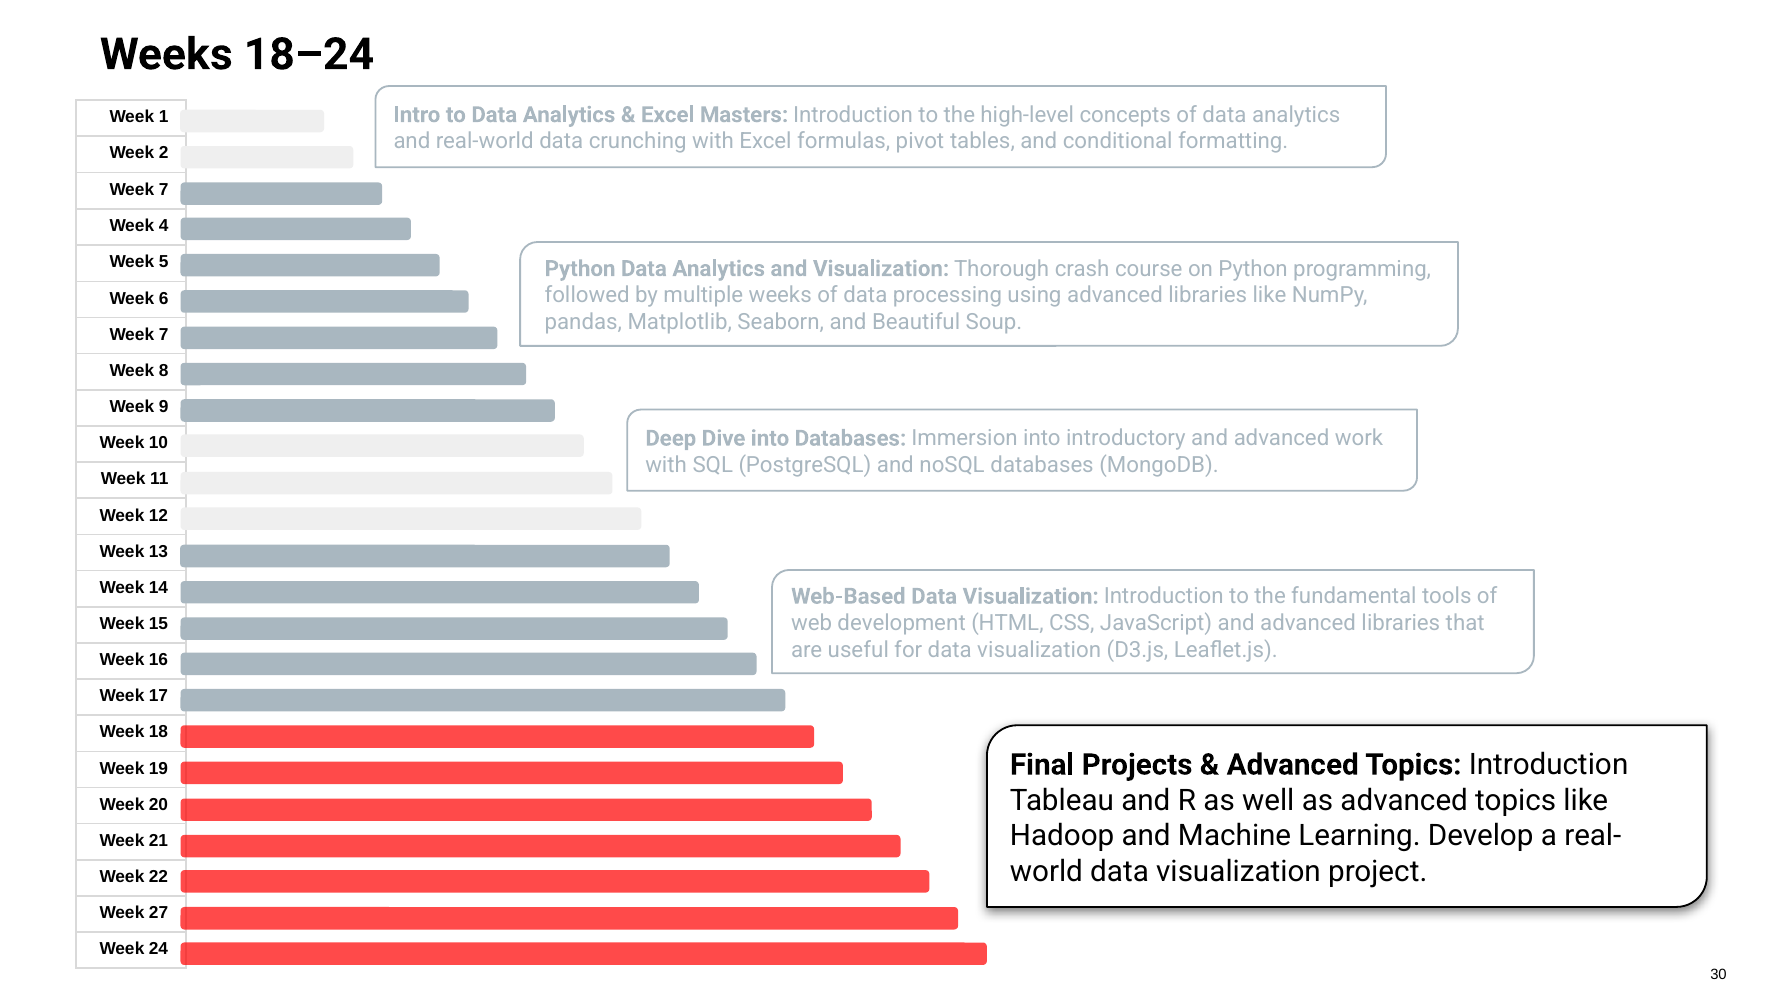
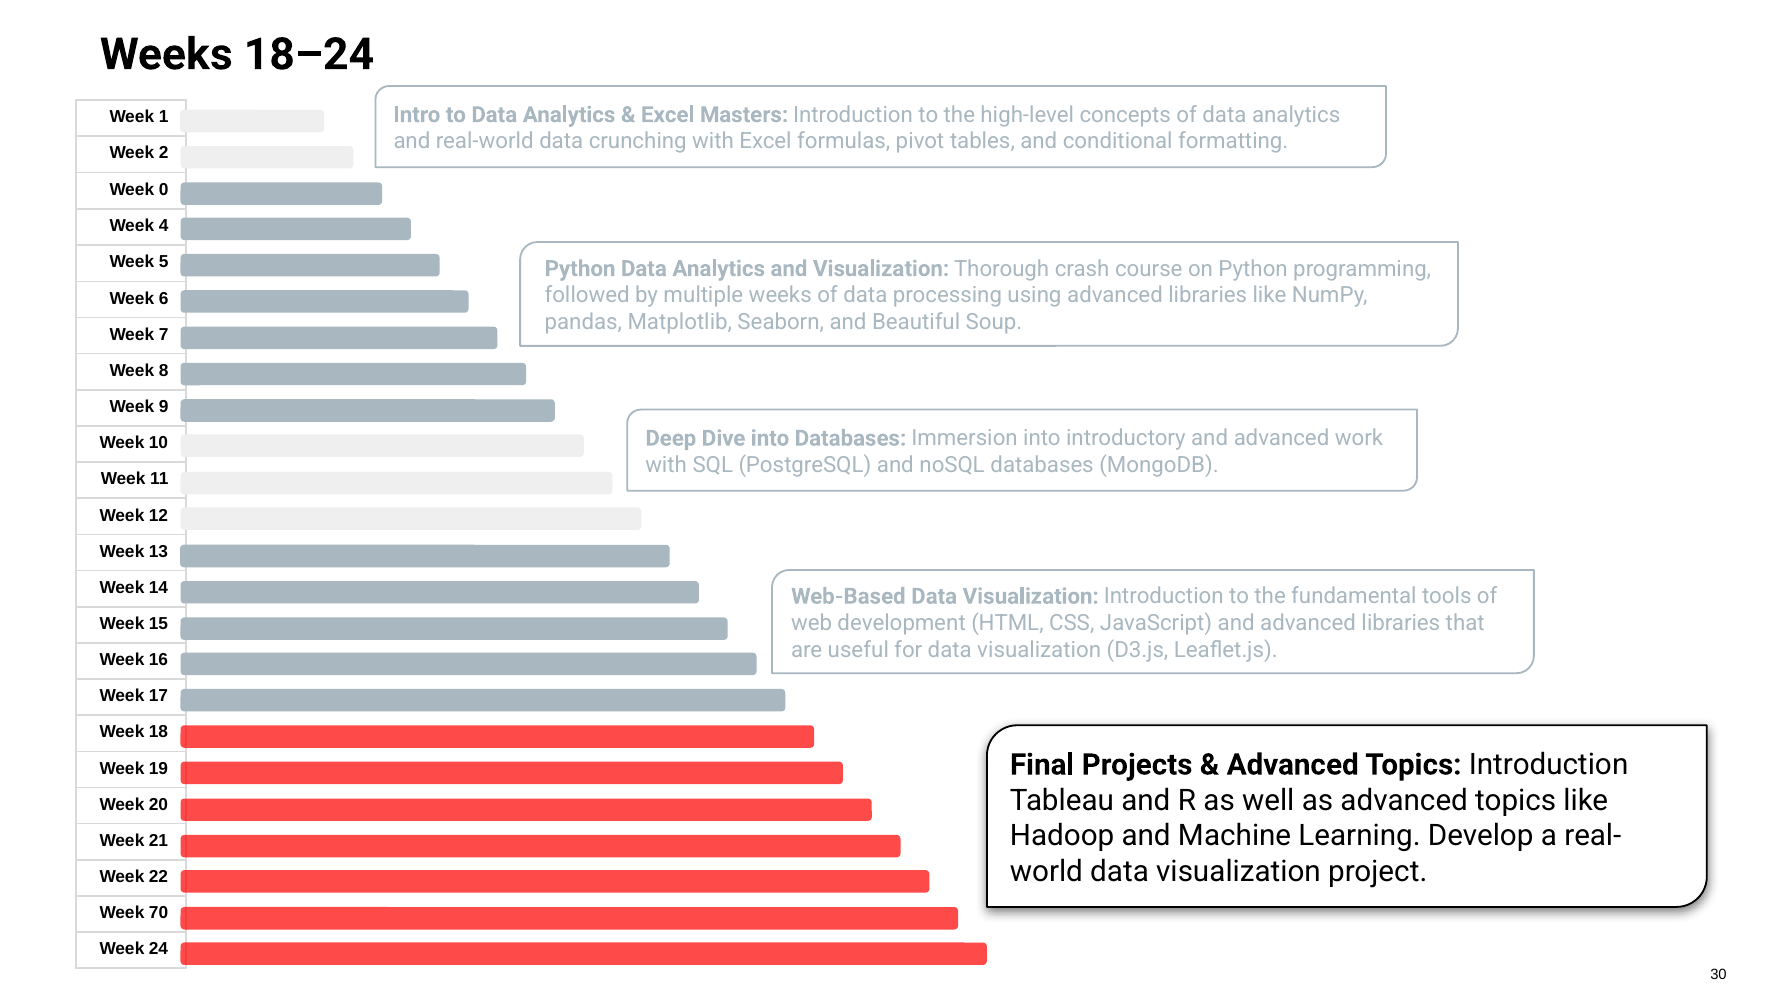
7 at (164, 189): 7 -> 0
27: 27 -> 70
